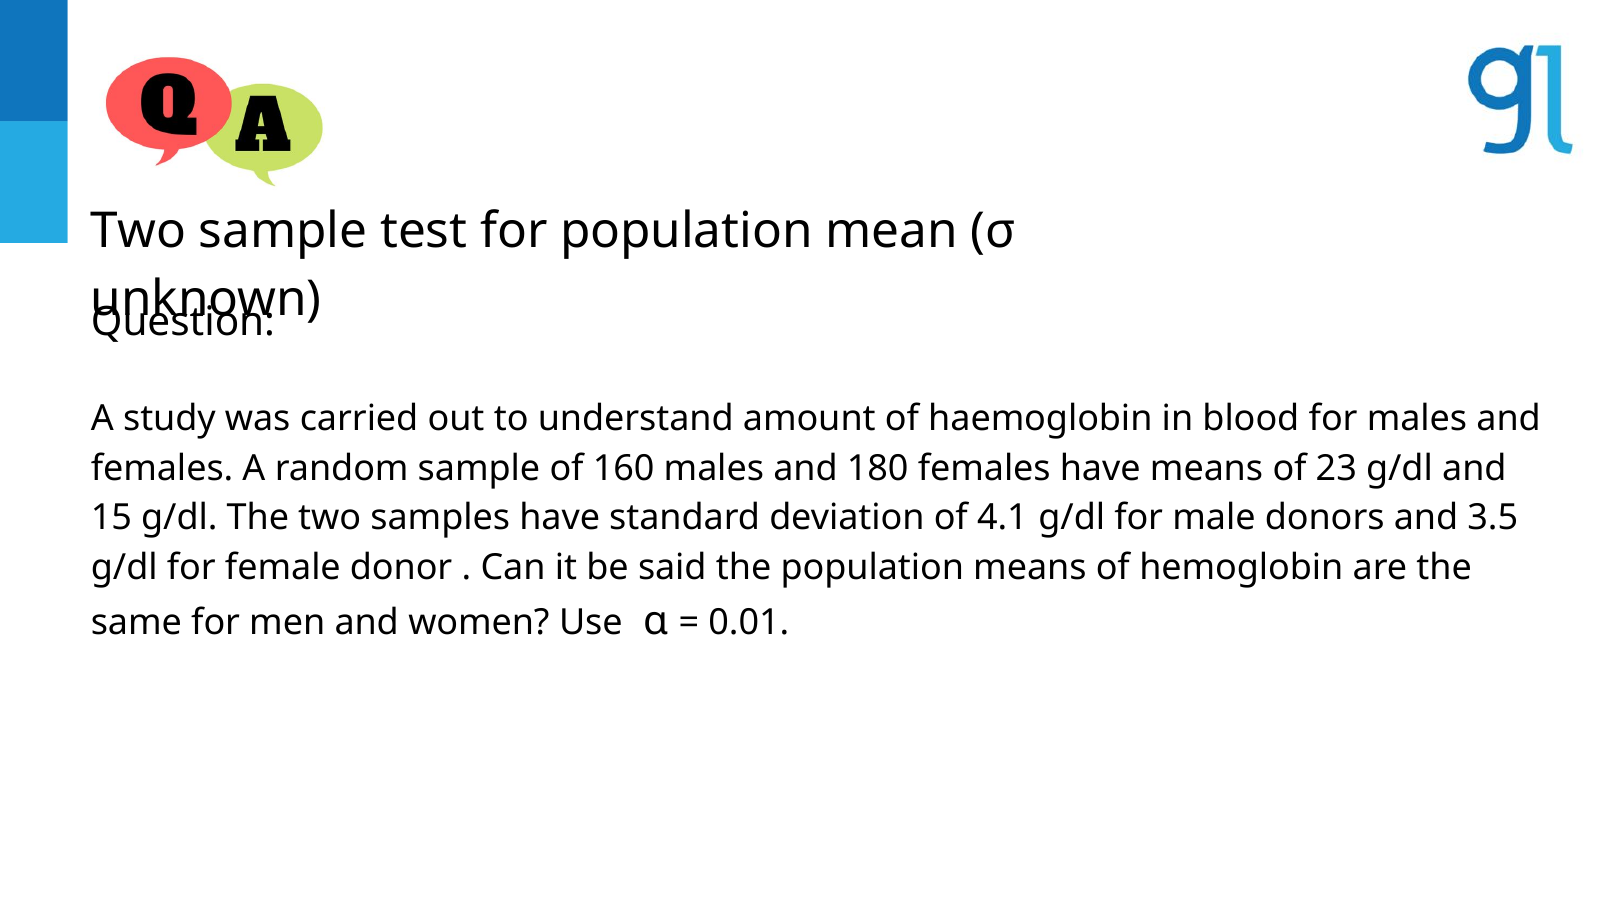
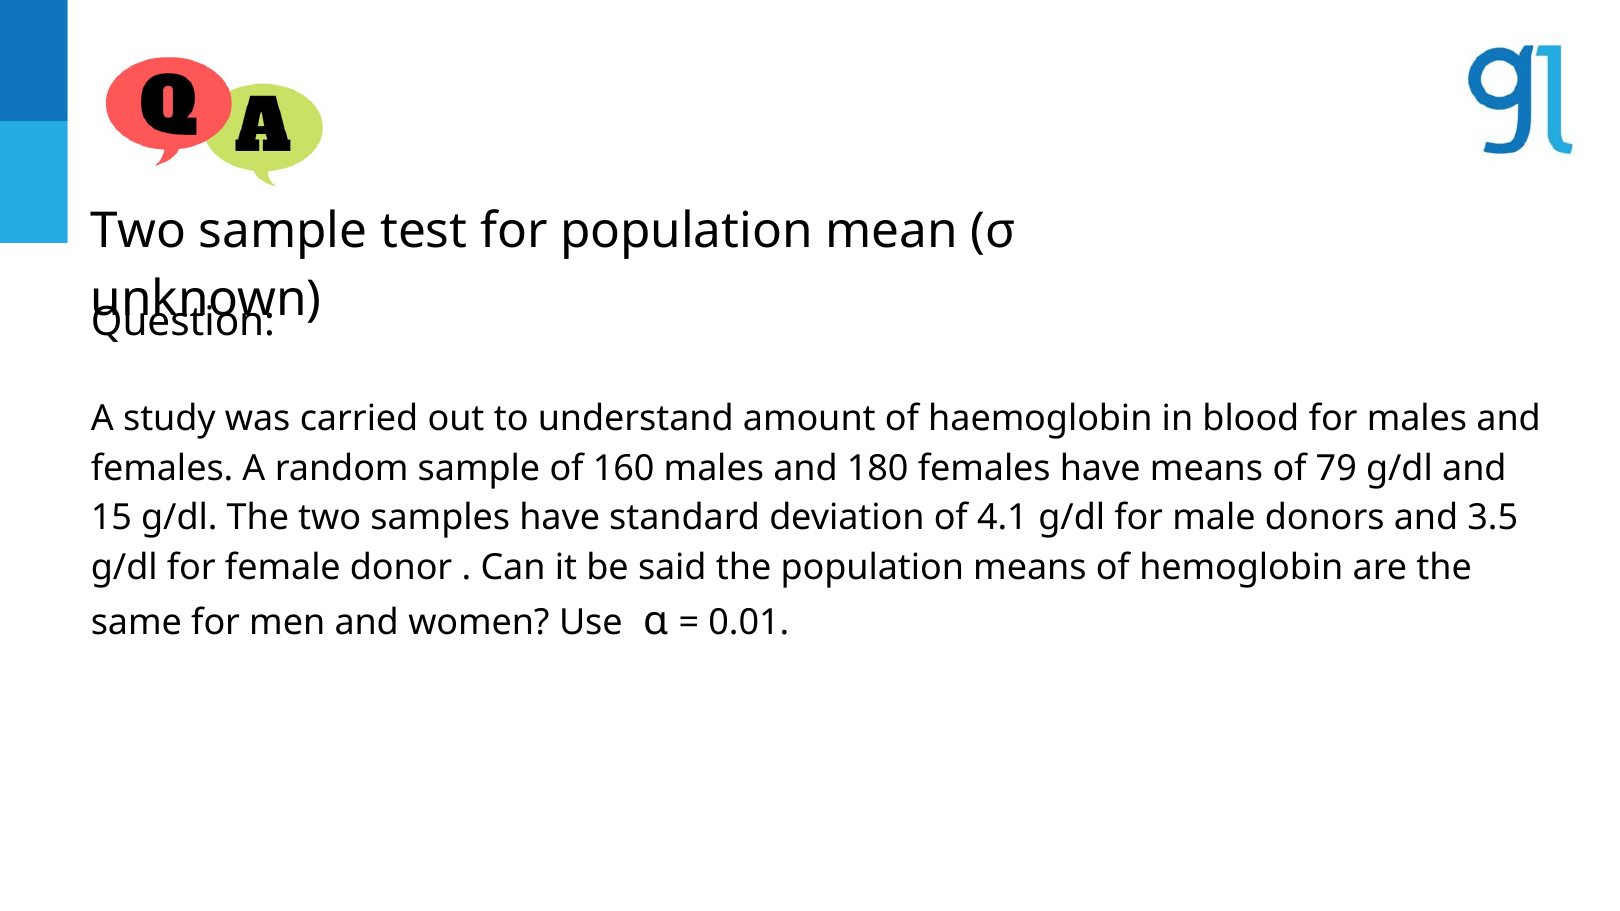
23: 23 -> 79
